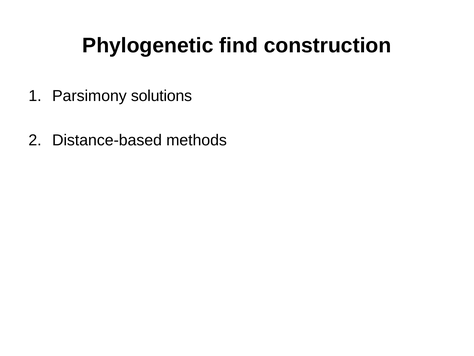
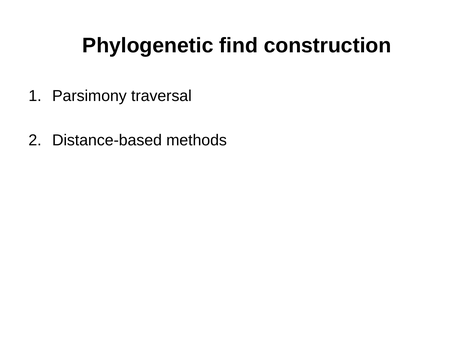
solutions: solutions -> traversal
